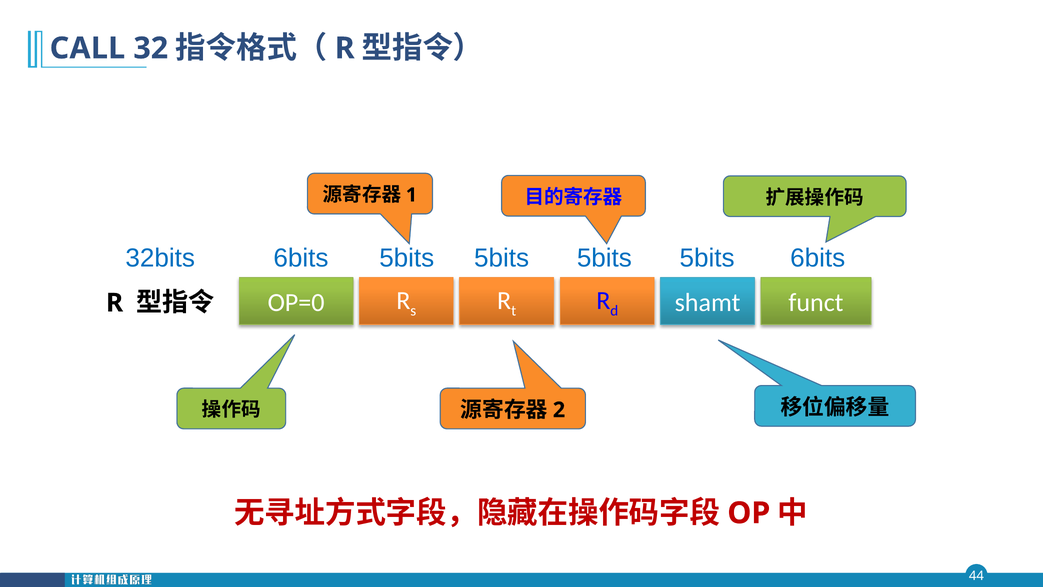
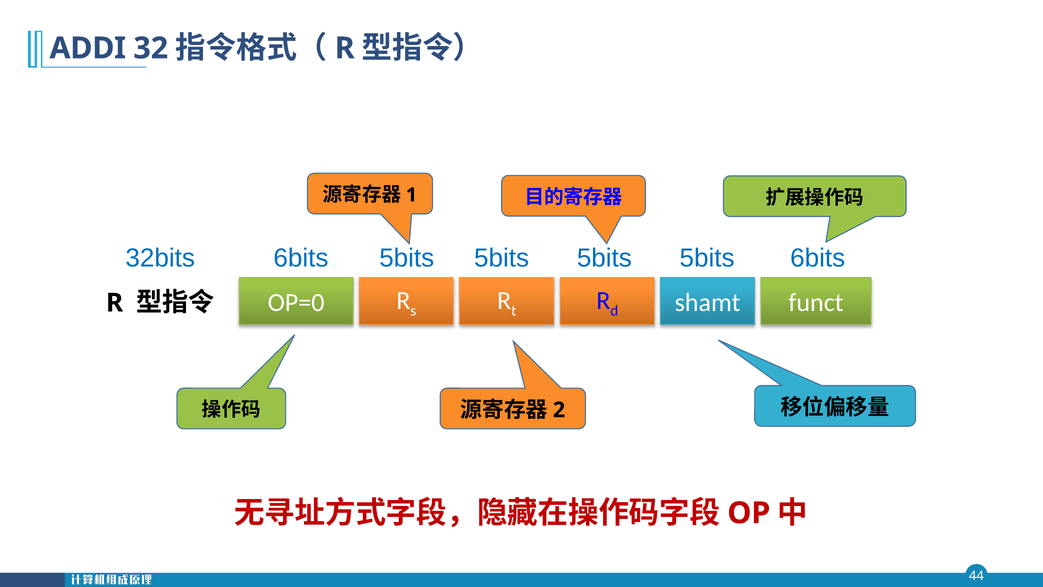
CALL: CALL -> ADDI
